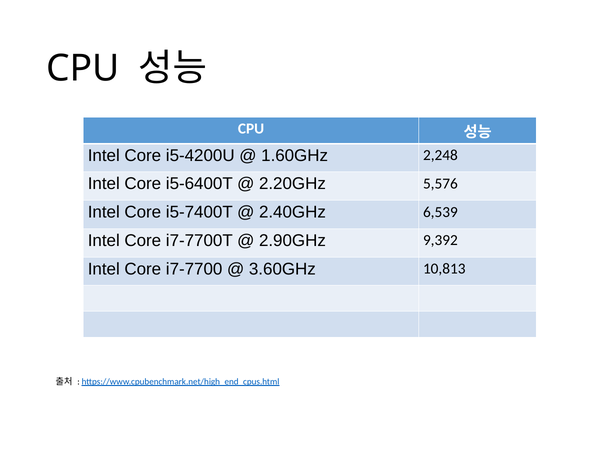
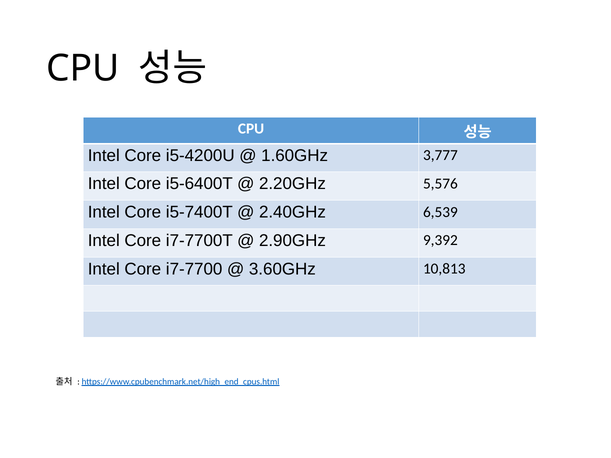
2,248: 2,248 -> 3,777
